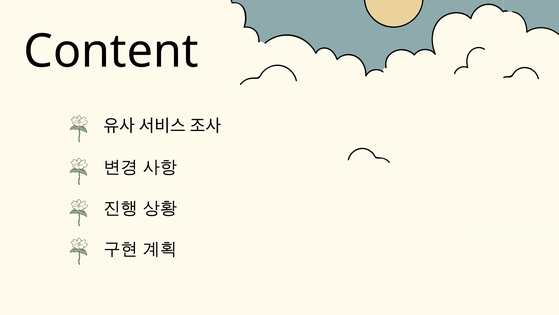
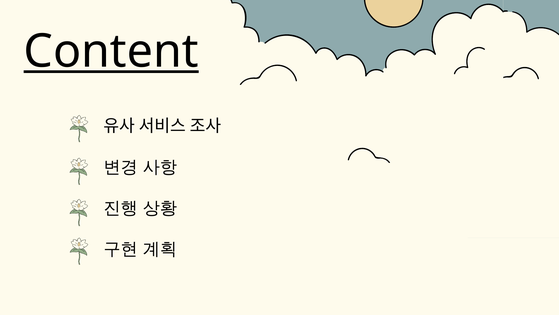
Content underline: none -> present
